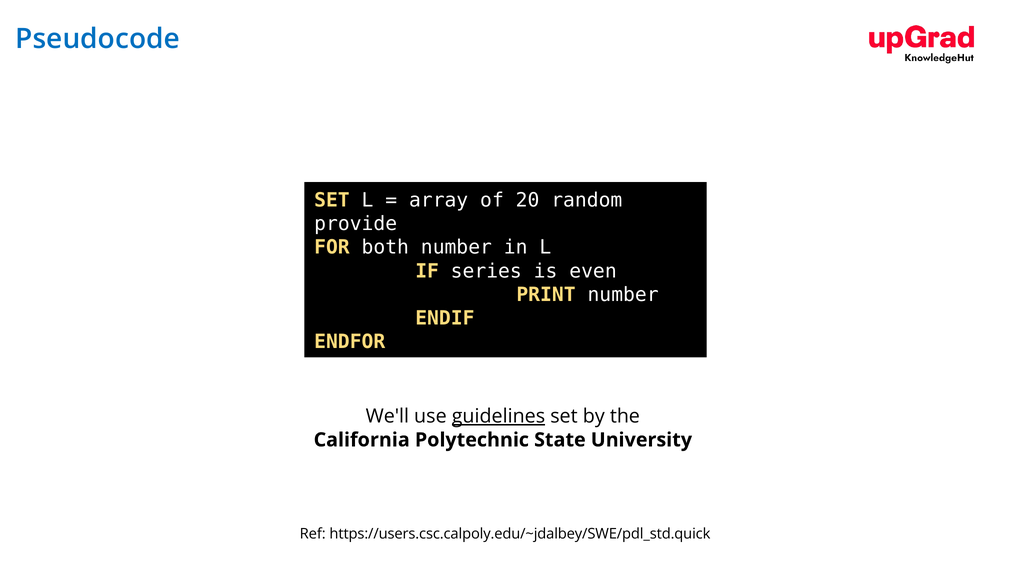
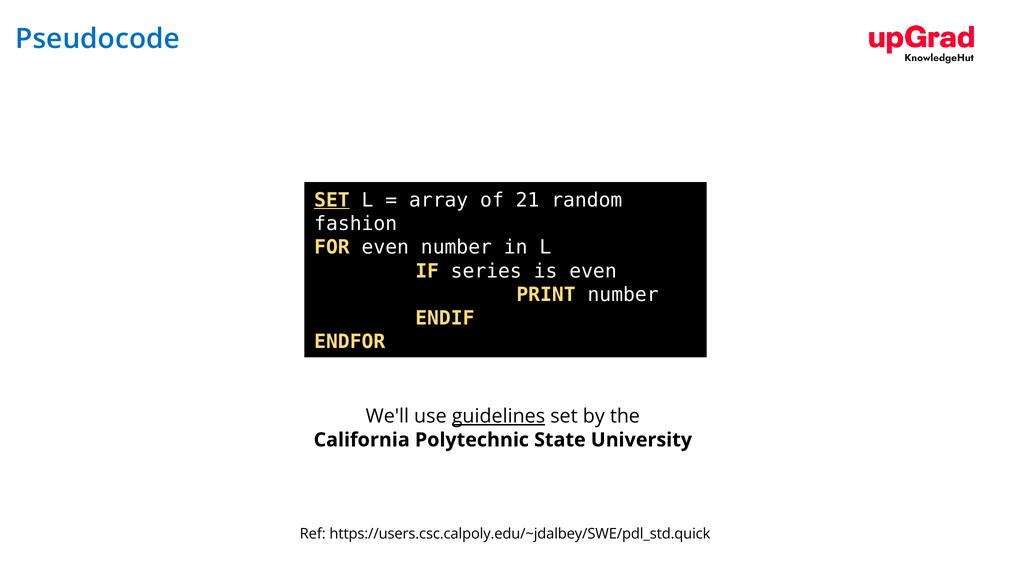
SET at (332, 200) underline: none -> present
20: 20 -> 21
provide: provide -> fashion
FOR both: both -> even
